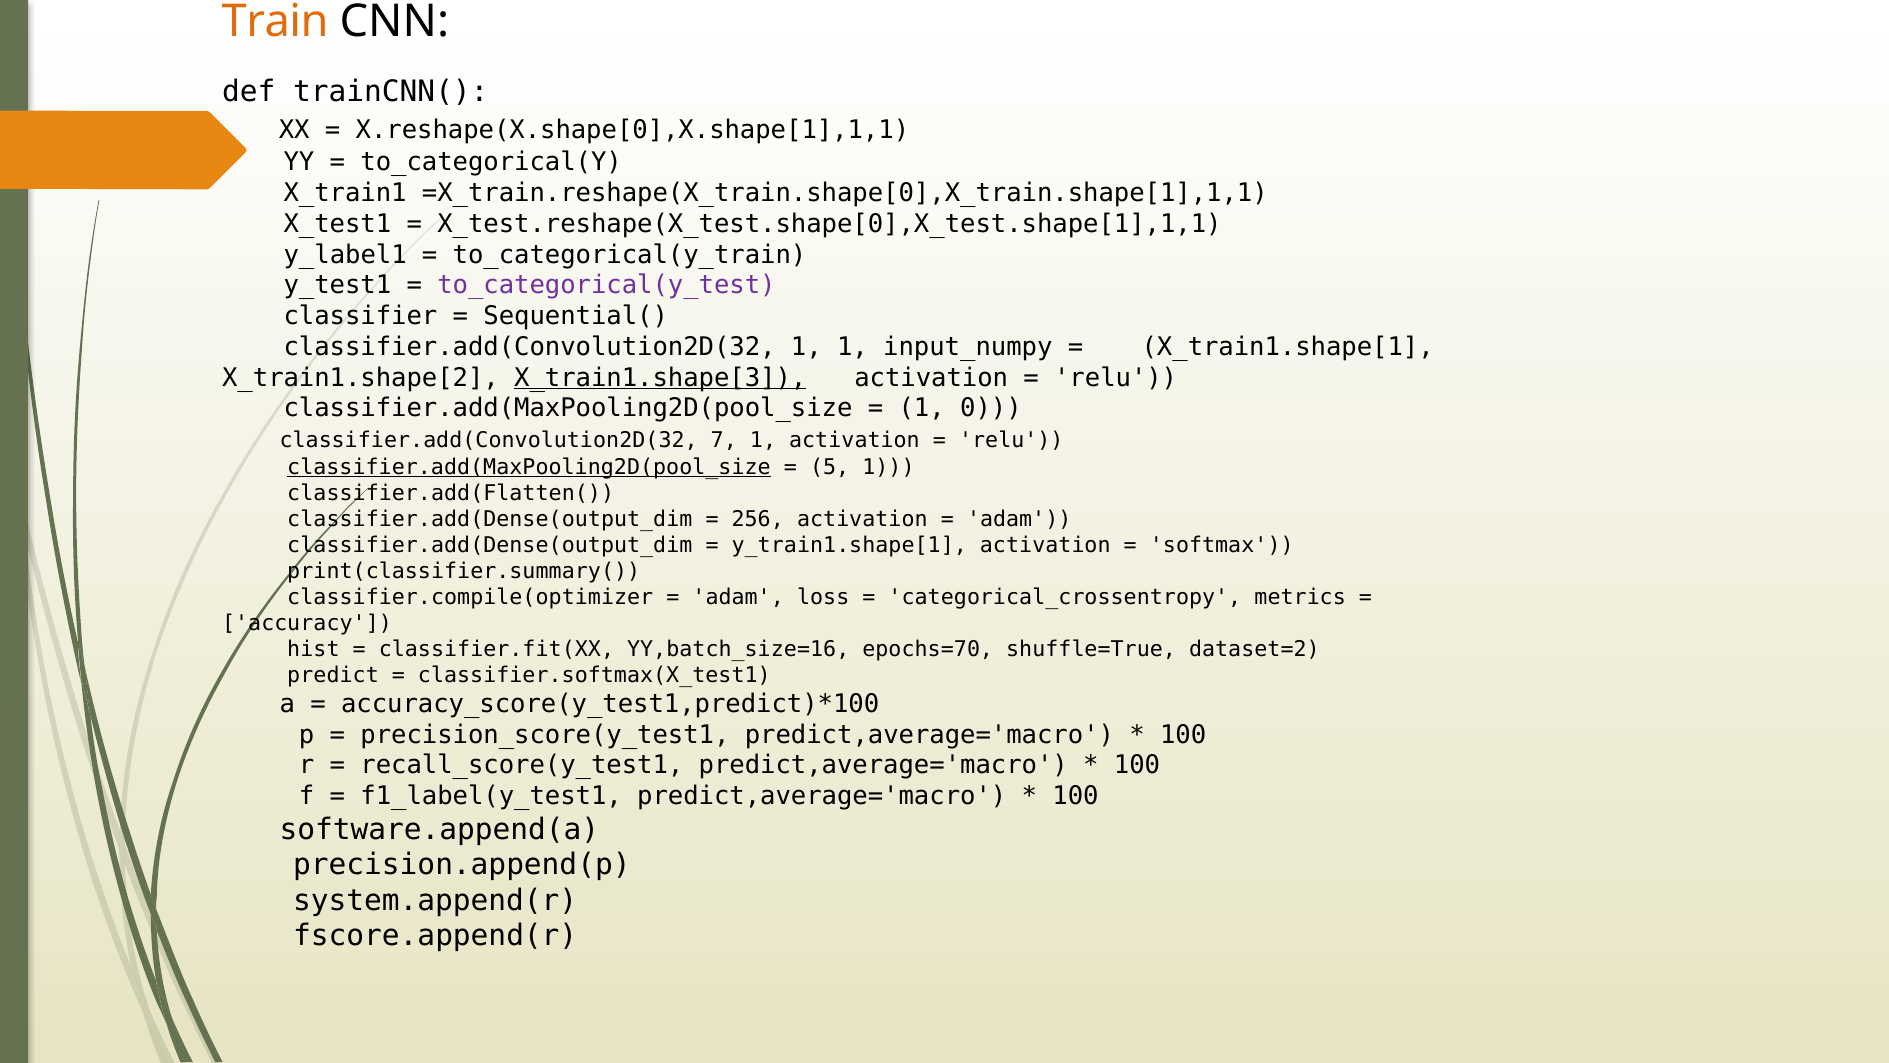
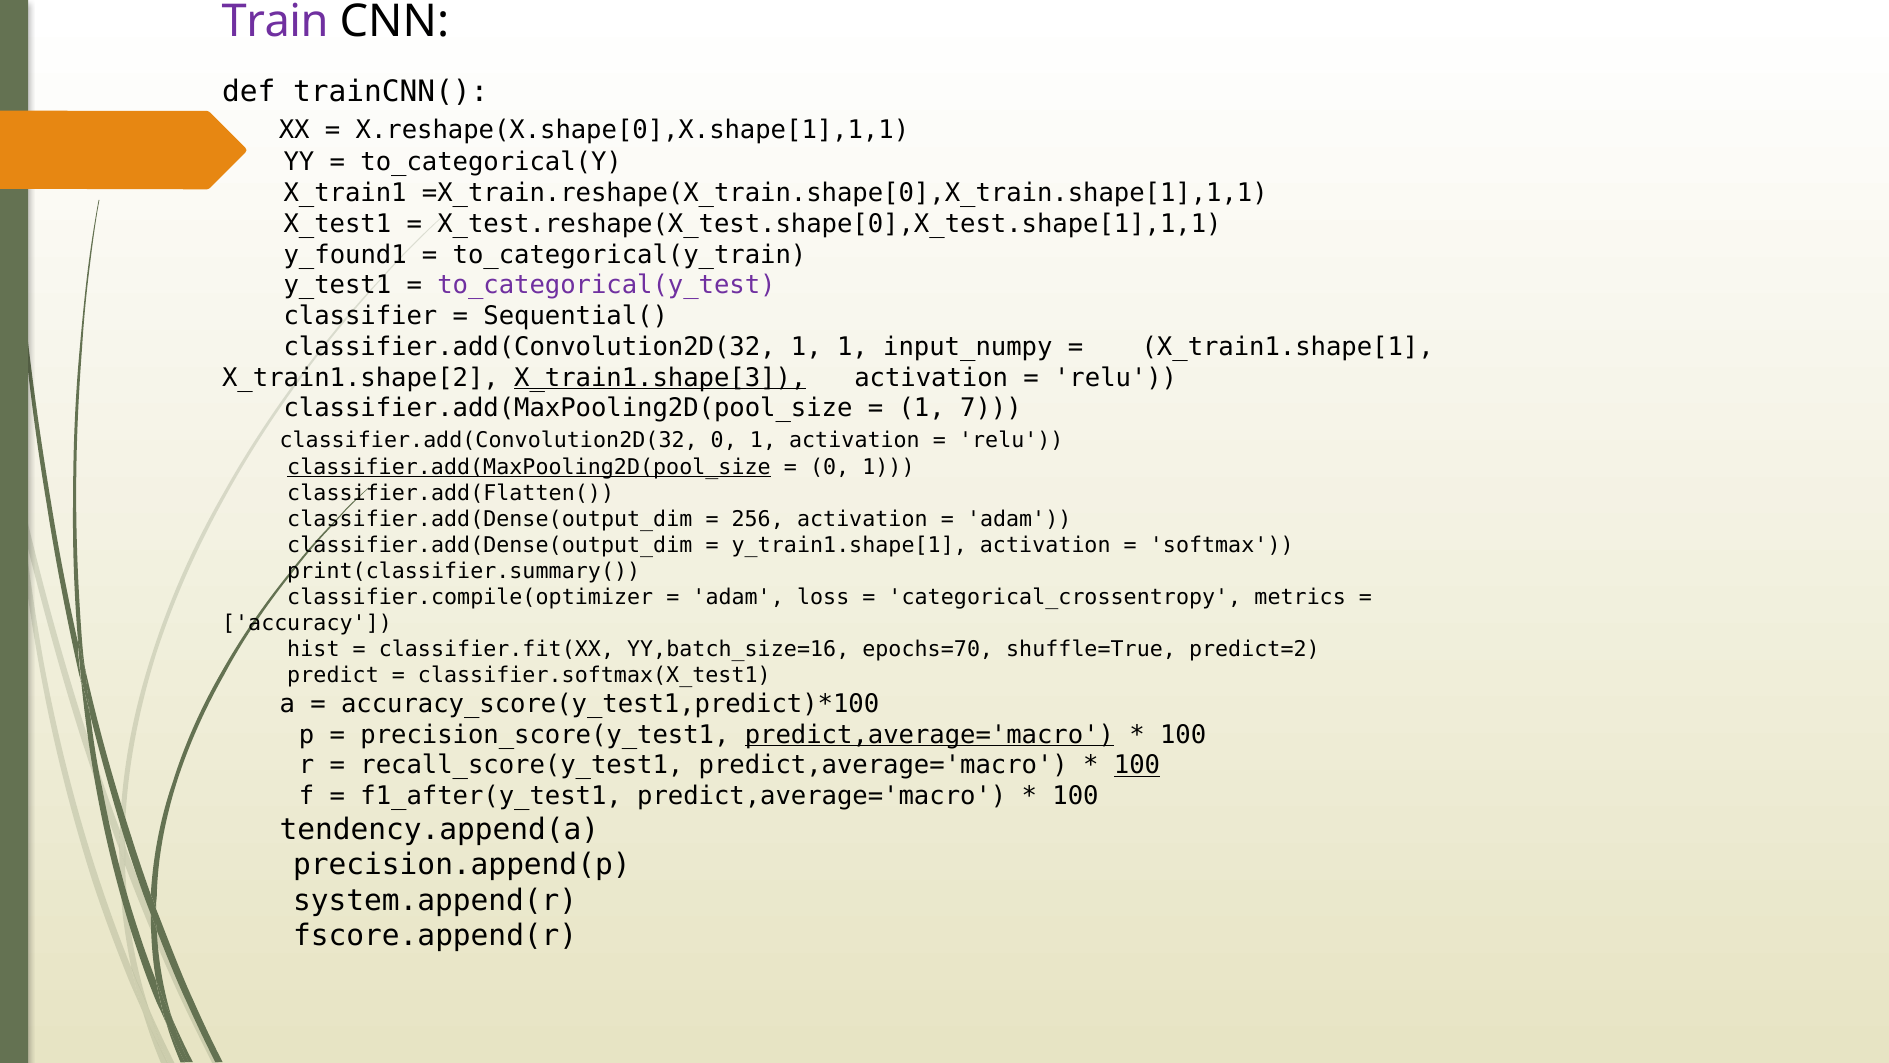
Train colour: orange -> purple
y_label1: y_label1 -> y_found1
0: 0 -> 7
classifier.add(Convolution2D(32 7: 7 -> 0
5 at (830, 467): 5 -> 0
dataset=2: dataset=2 -> predict=2
predict,average='macro at (929, 734) underline: none -> present
100 at (1137, 765) underline: none -> present
f1_label(y_test1: f1_label(y_test1 -> f1_after(y_test1
software.append(a: software.append(a -> tendency.append(a
